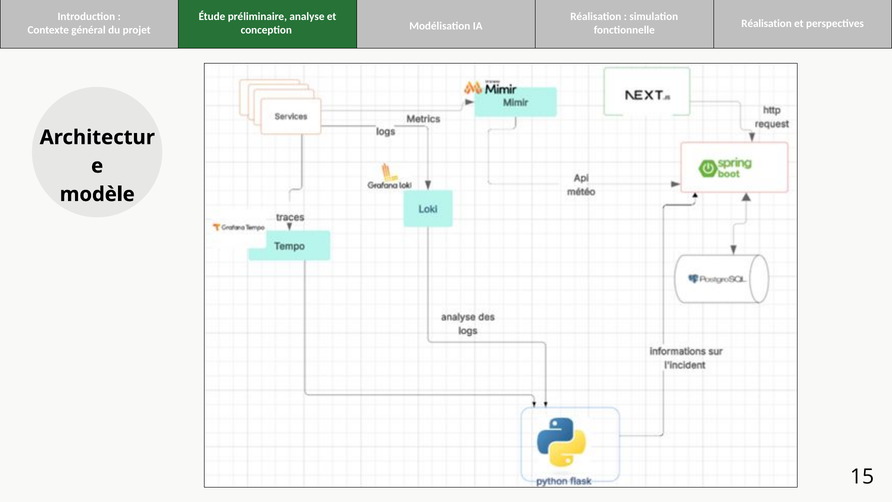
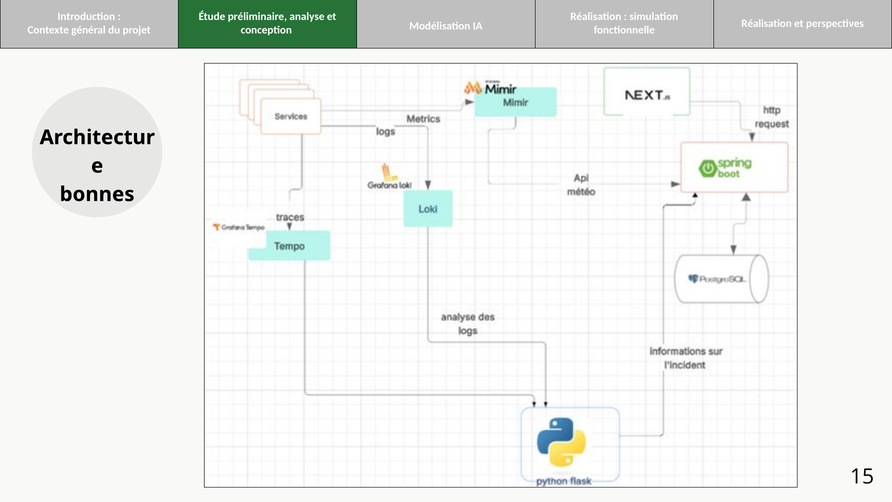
modèle: modèle -> bonnes
